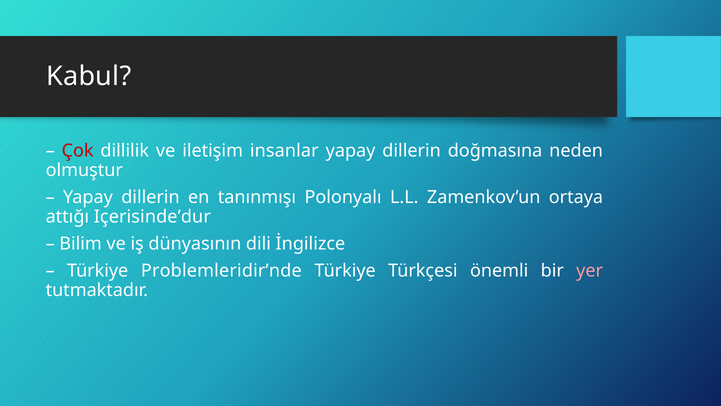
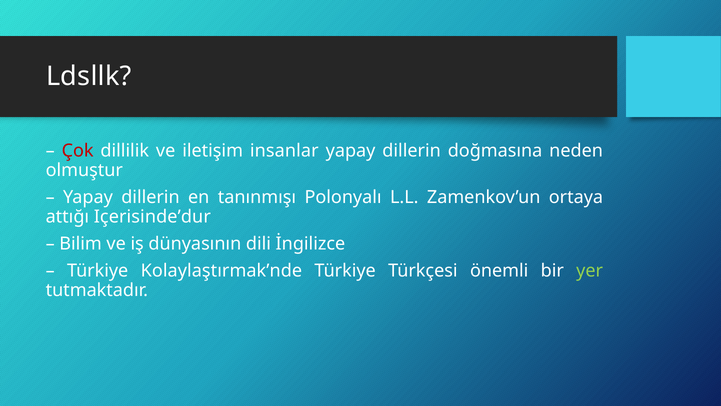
Kabul: Kabul -> Ldsllk
Problemleridir’nde: Problemleridir’nde -> Kolaylaştırmak’nde
yer colour: pink -> light green
